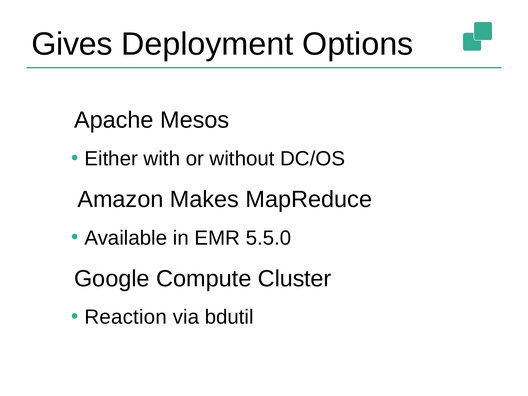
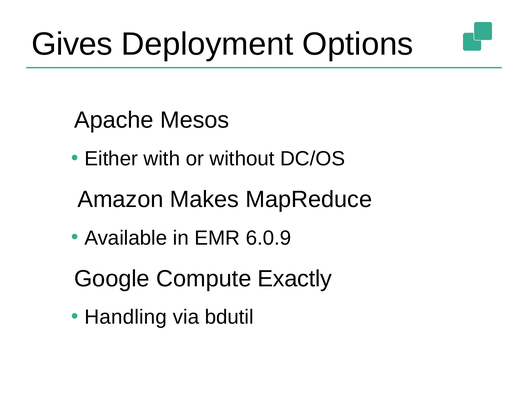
5.5.0: 5.5.0 -> 6.0.9
Cluster: Cluster -> Exactly
Reaction: Reaction -> Handling
